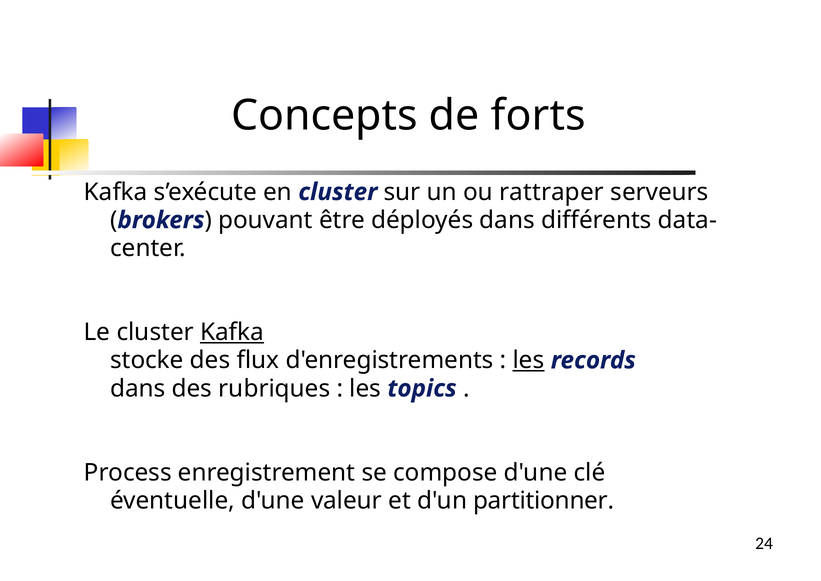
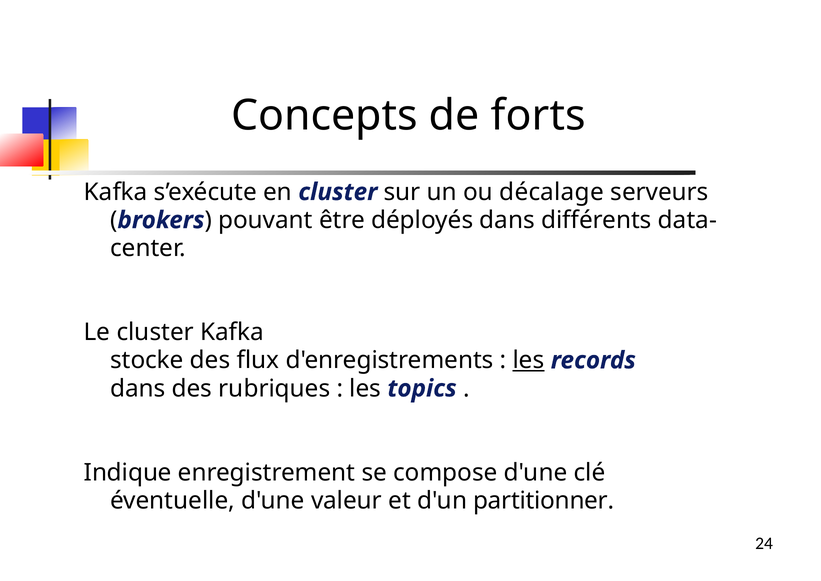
rattraper: rattraper -> décalage
Kafka at (232, 332) underline: present -> none
Process: Process -> Indique
